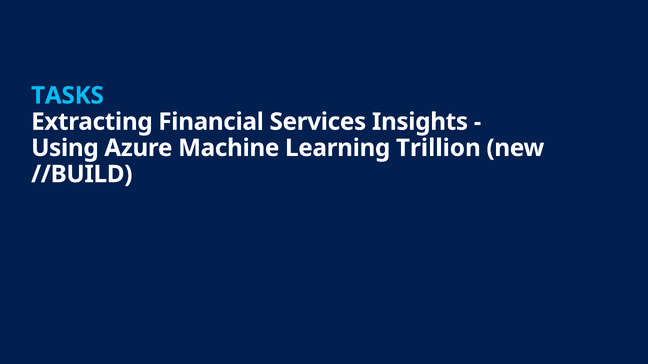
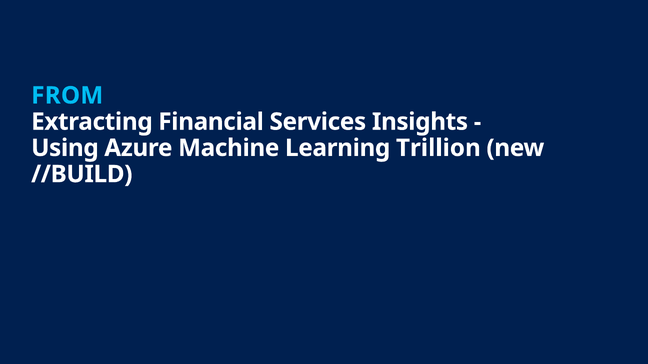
TASKS: TASKS -> FROM
